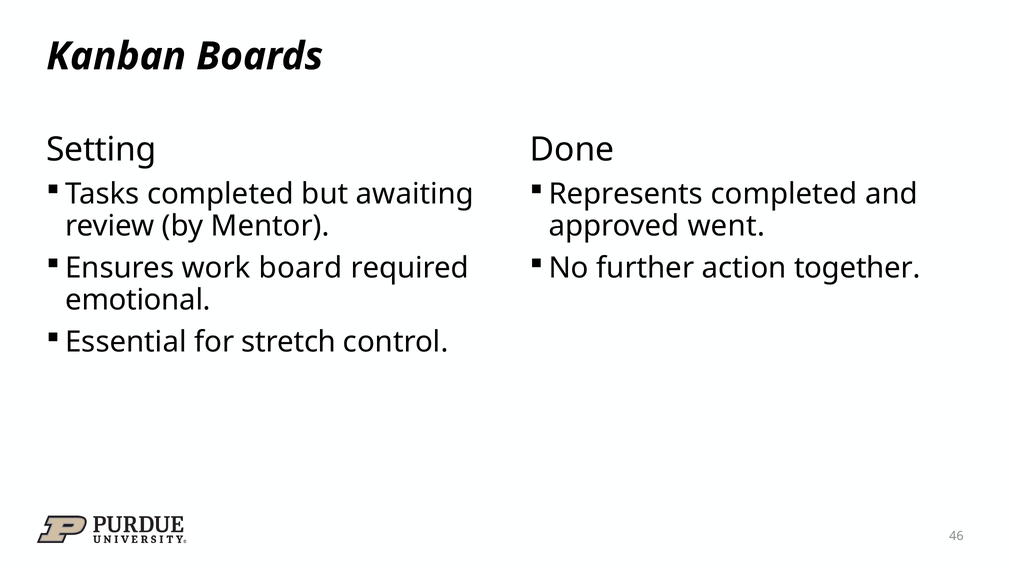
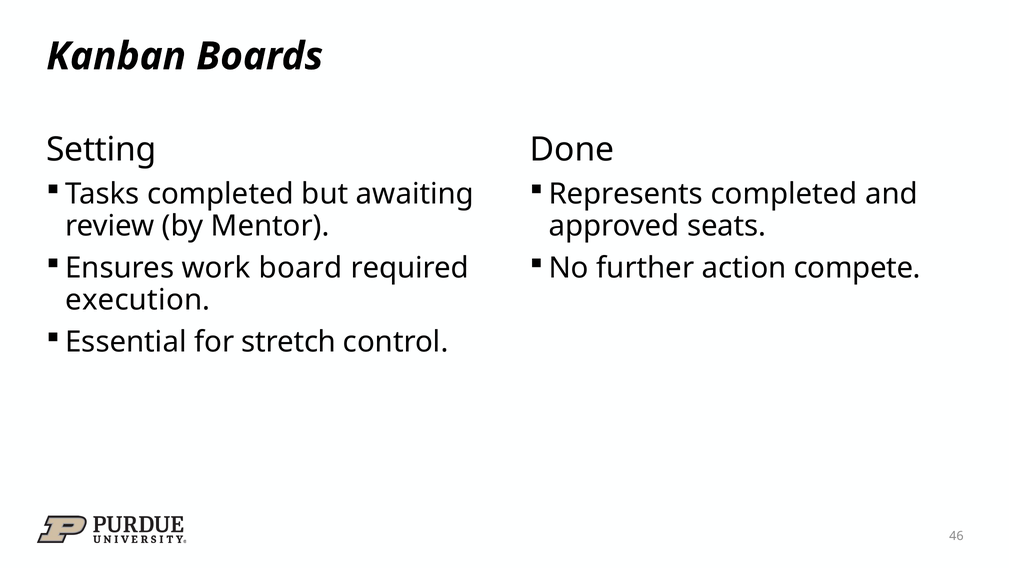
went: went -> seats
together: together -> compete
emotional: emotional -> execution
